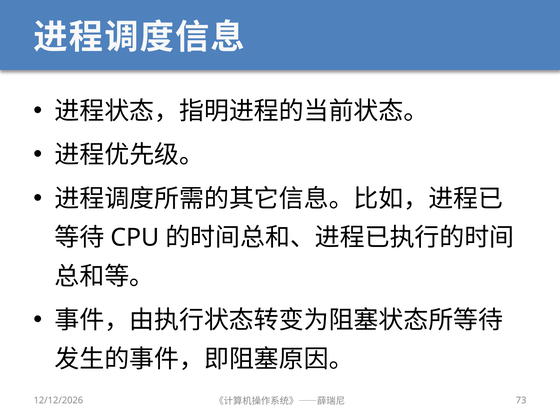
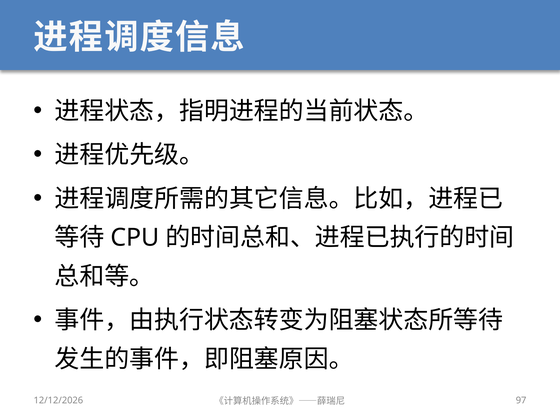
73: 73 -> 97
